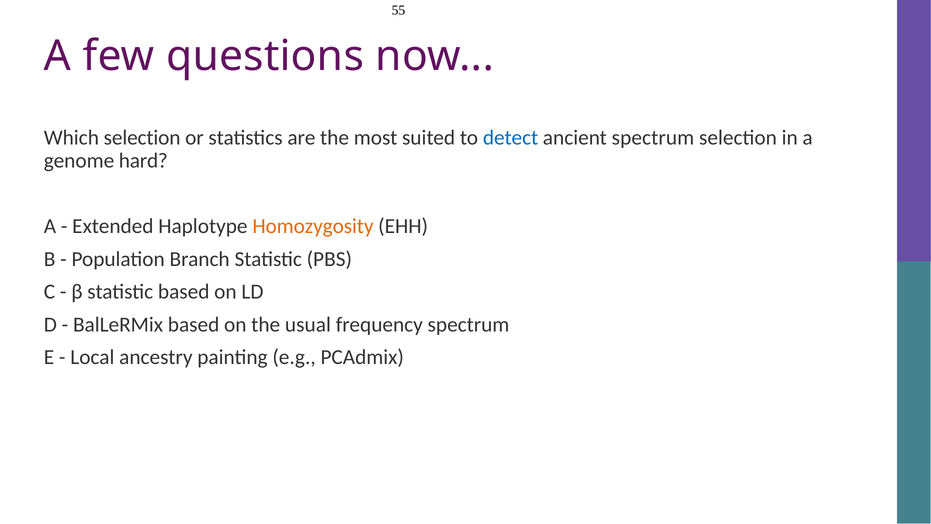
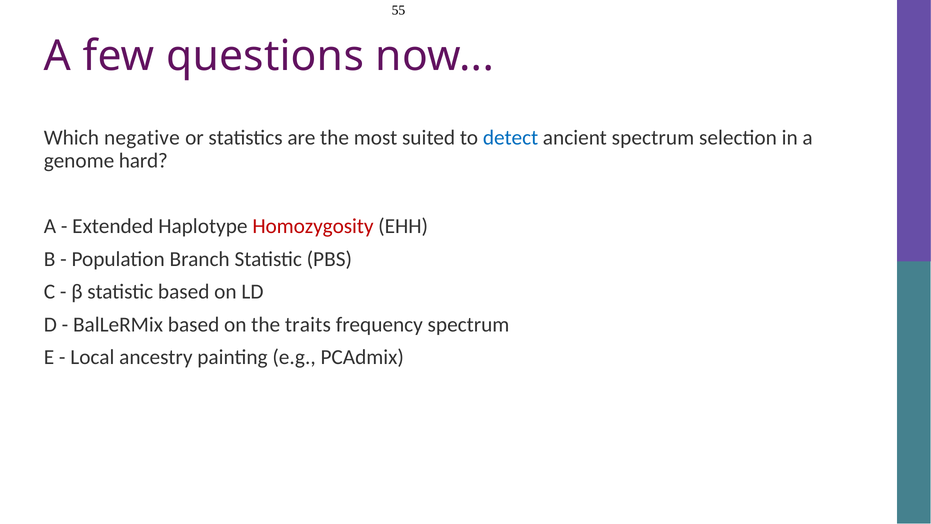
Which selection: selection -> negative
Homozygosity colour: orange -> red
usual: usual -> traits
